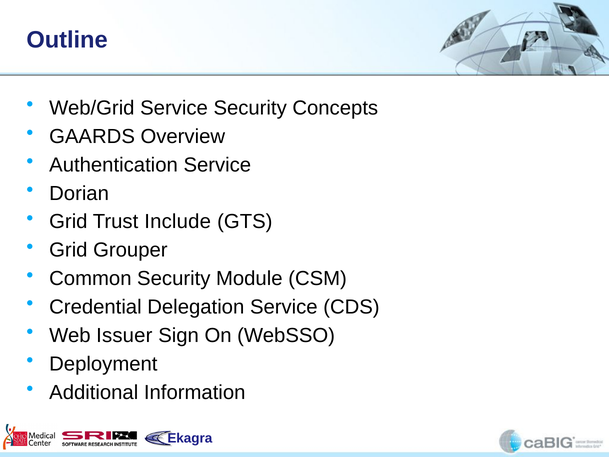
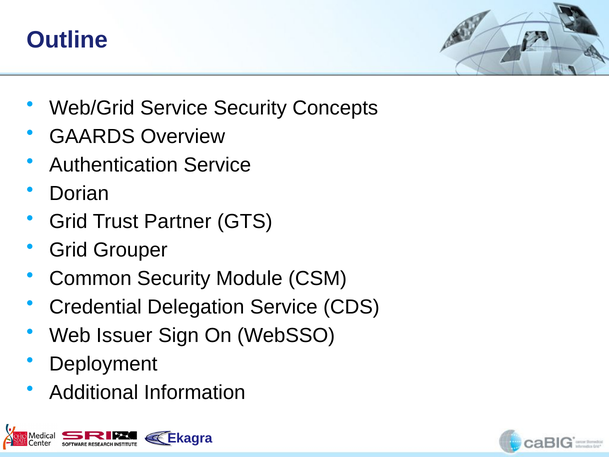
Include: Include -> Partner
